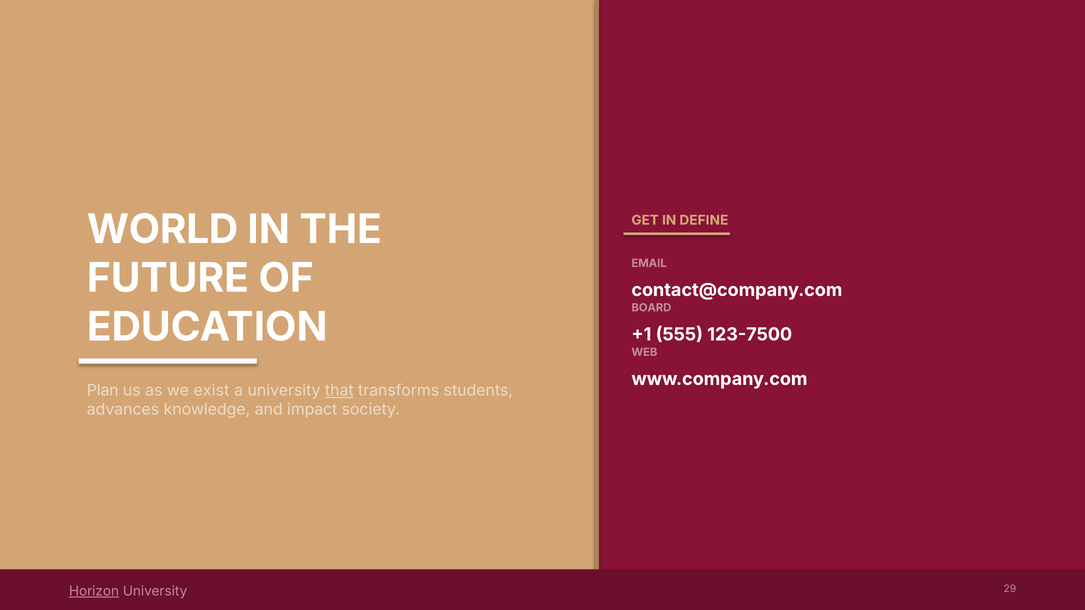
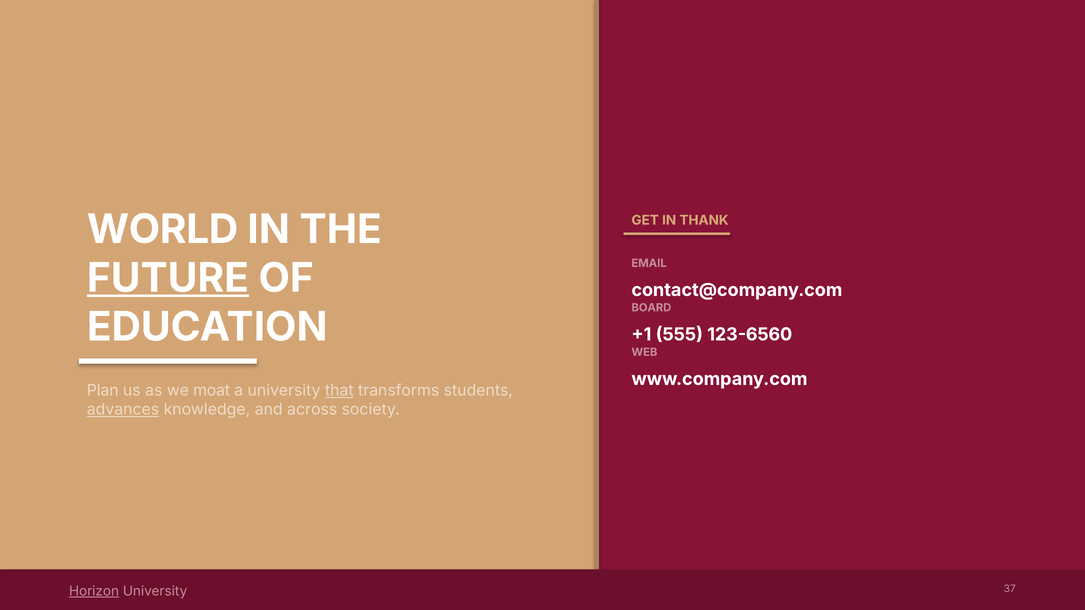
DEFINE: DEFINE -> THANK
FUTURE underline: none -> present
123-7500: 123-7500 -> 123-6560
exist: exist -> moat
advances underline: none -> present
impact: impact -> across
29: 29 -> 37
